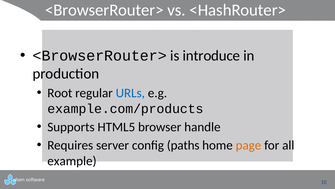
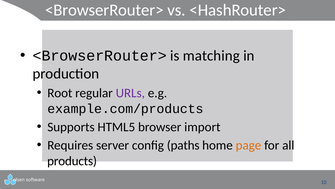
introduce: introduce -> matching
URLs at (130, 93) colour: blue -> purple
handle: handle -> import
example: example -> products
